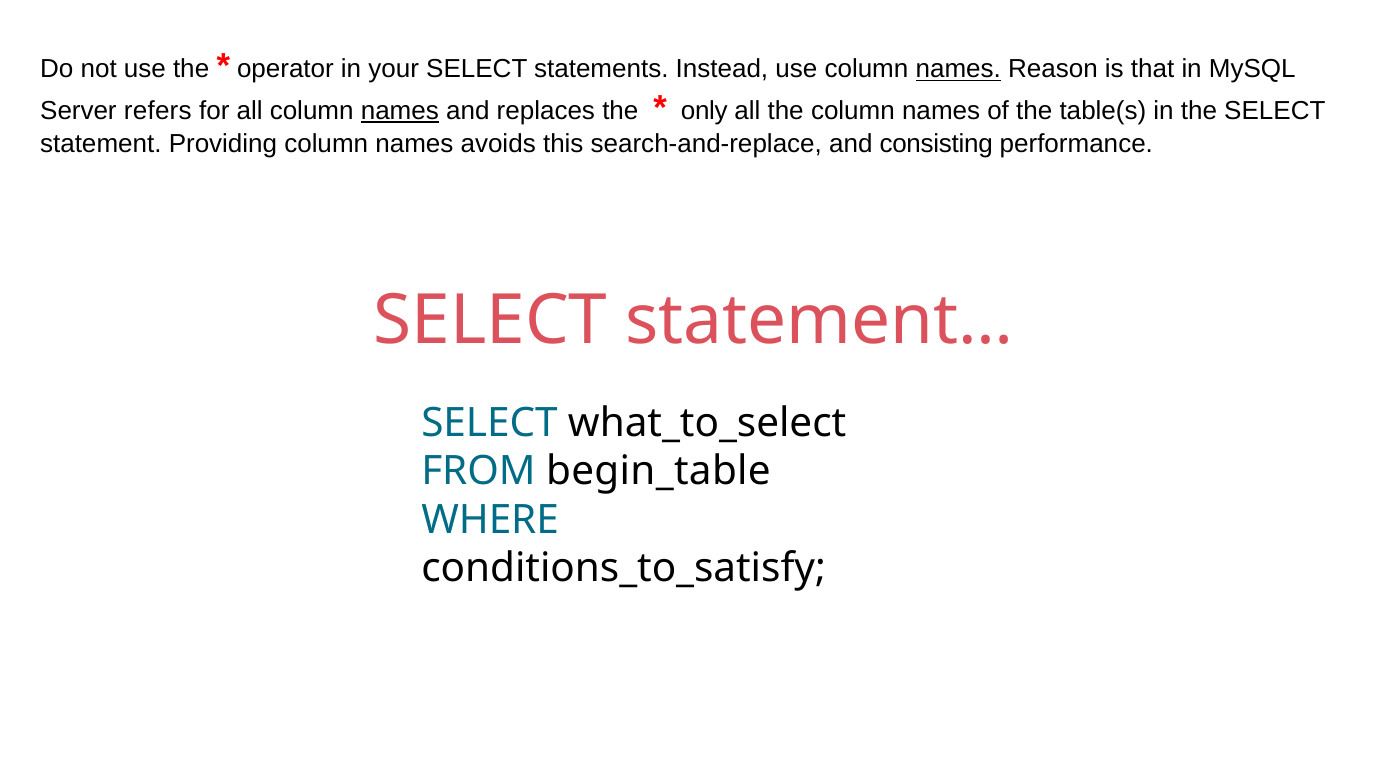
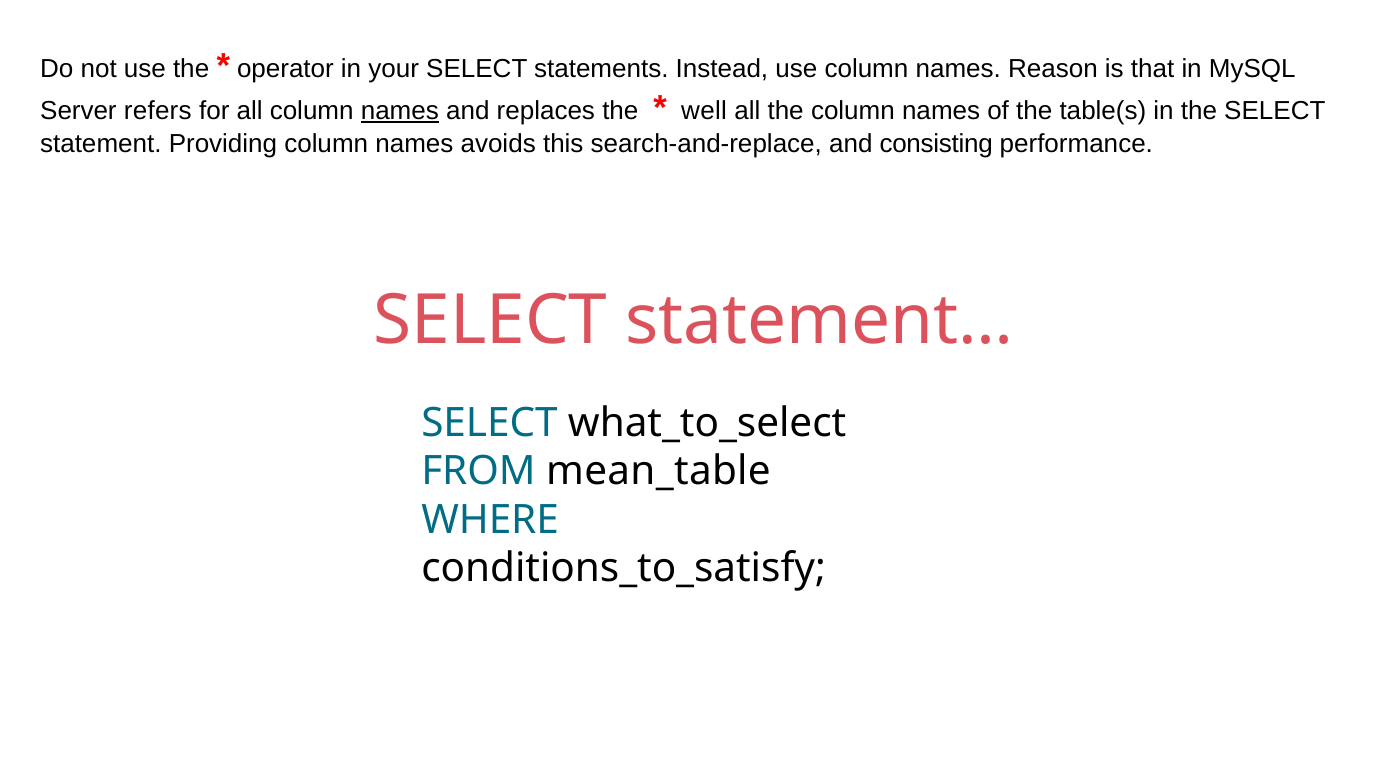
names at (958, 69) underline: present -> none
only: only -> well
begin_table: begin_table -> mean_table
